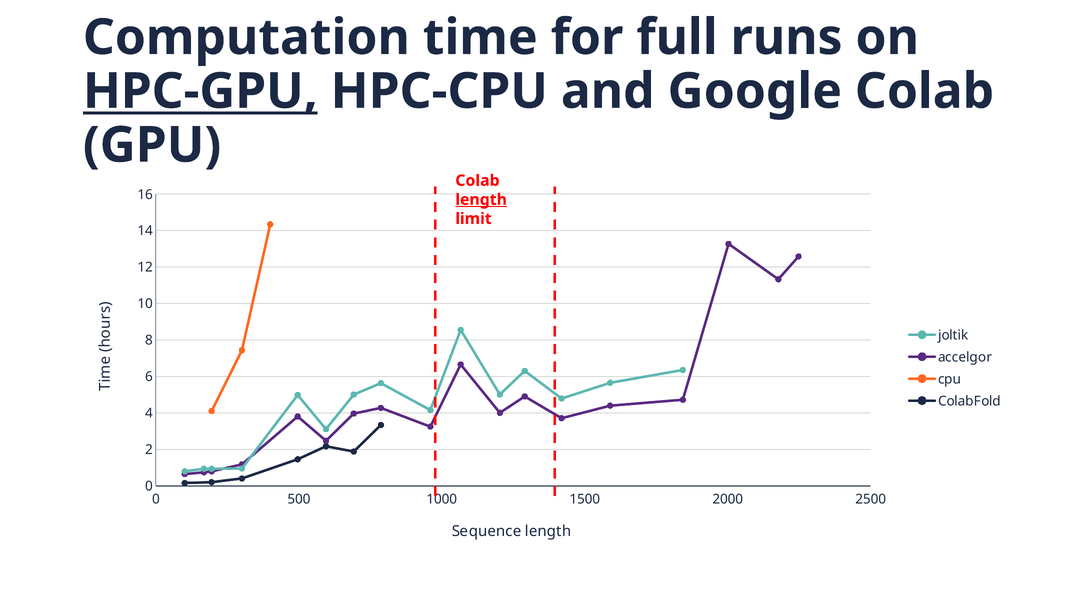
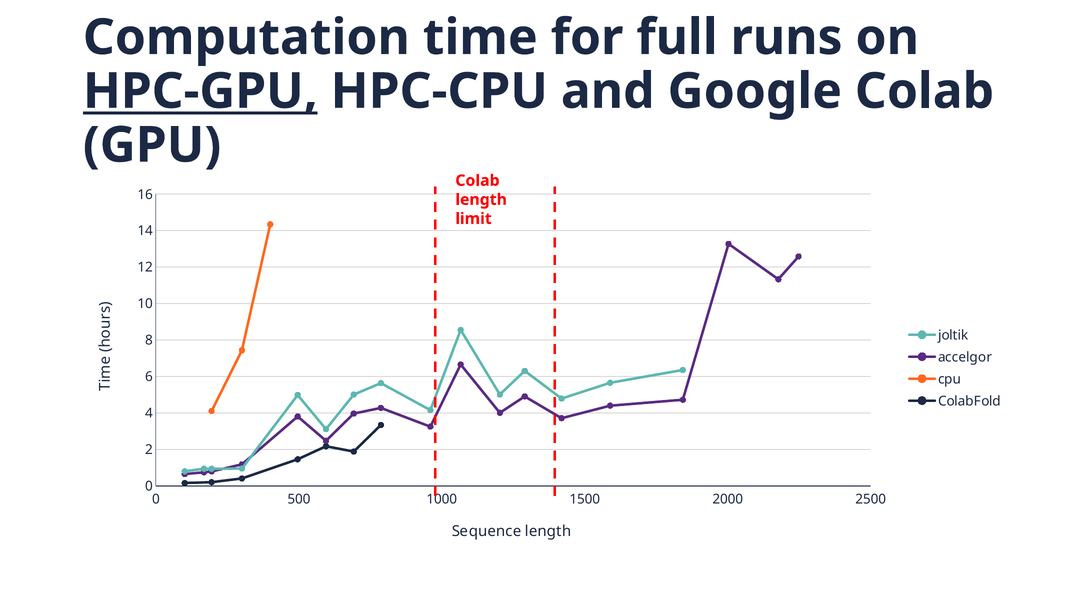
length at (481, 199) underline: present -> none
